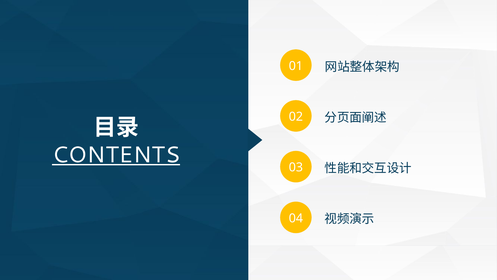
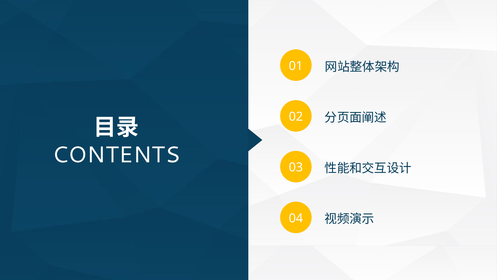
CONTENTS underline: present -> none
